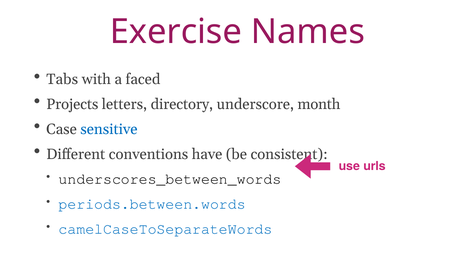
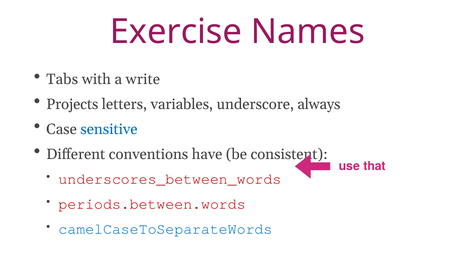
faced: faced -> write
directory: directory -> variables
month: month -> always
urls: urls -> that
underscores_between_words colour: black -> red
periods.between.words colour: blue -> red
